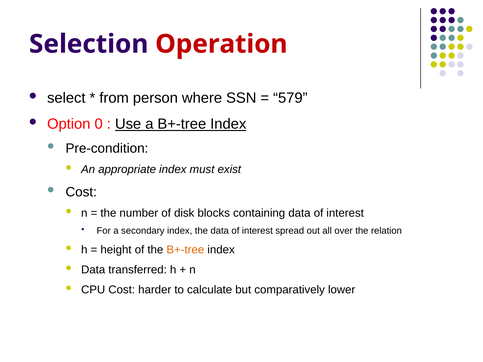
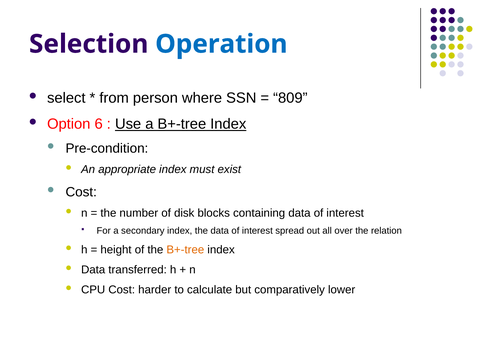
Operation colour: red -> blue
579: 579 -> 809
0: 0 -> 6
